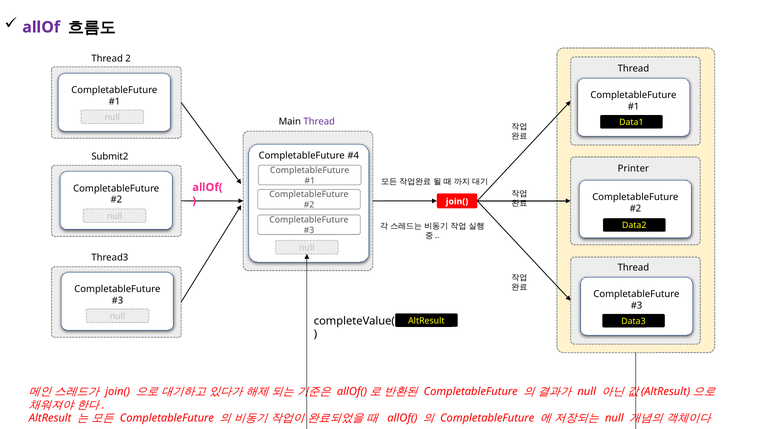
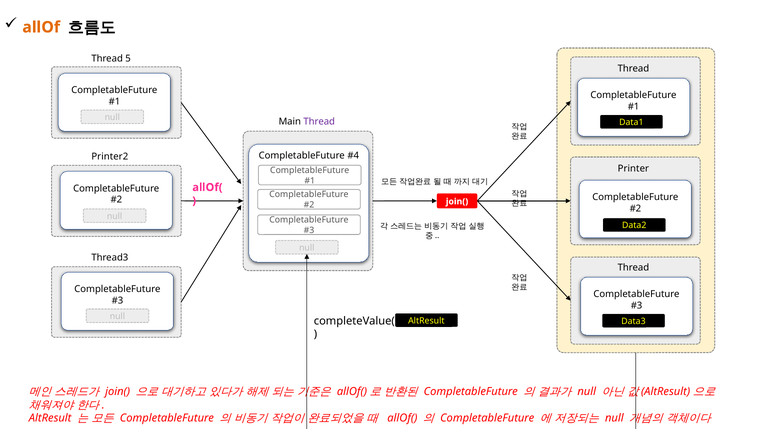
allOf colour: purple -> orange
2: 2 -> 5
Submit2: Submit2 -> Printer2
